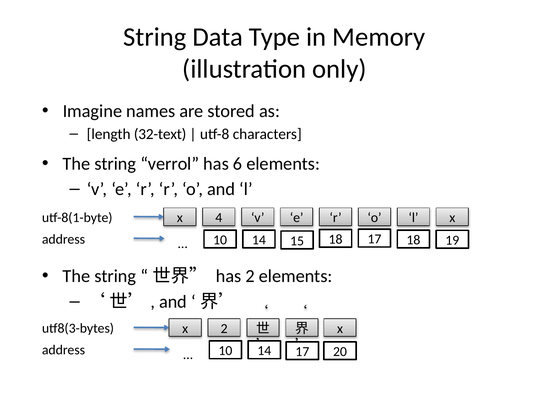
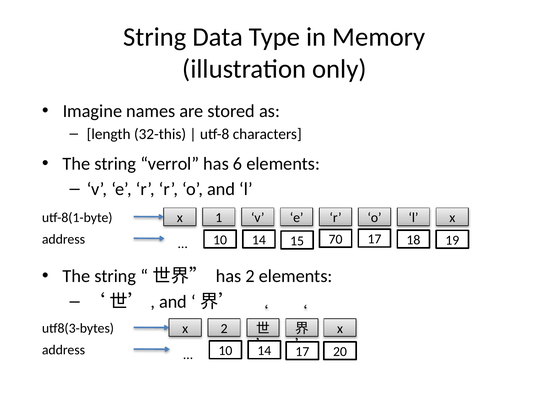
32-text: 32-text -> 32-this
4: 4 -> 1
15 18: 18 -> 70
